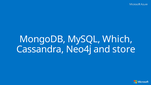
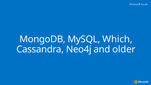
store: store -> older
